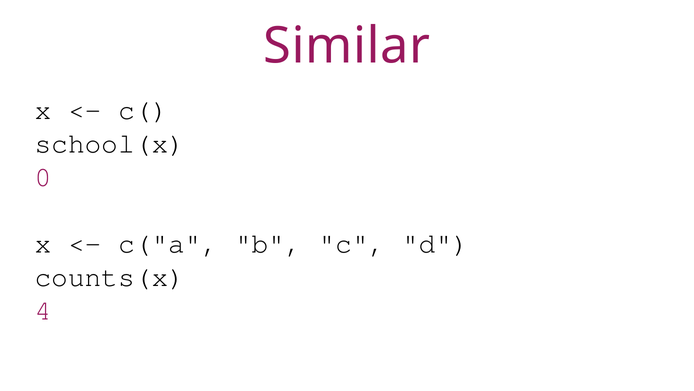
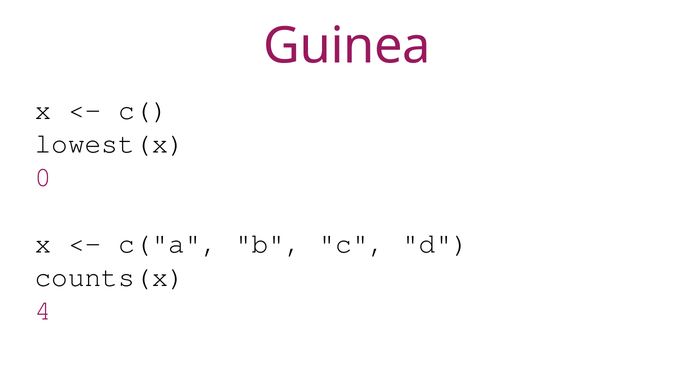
Similar: Similar -> Guinea
school(x: school(x -> lowest(x
